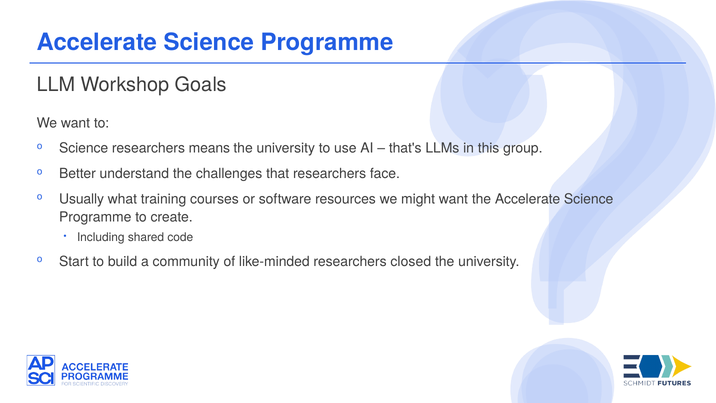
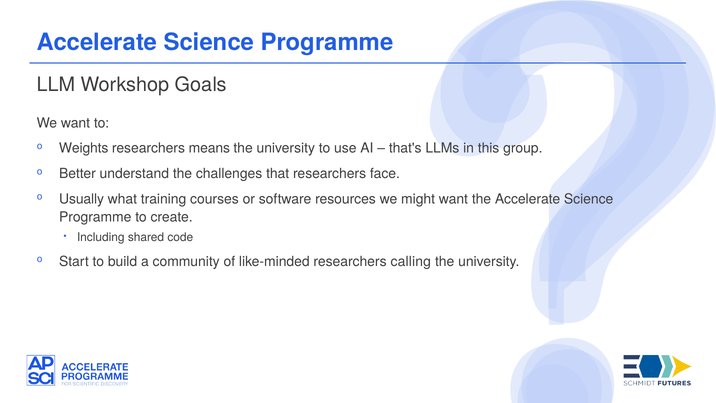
Science at (84, 148): Science -> Weights
closed: closed -> calling
